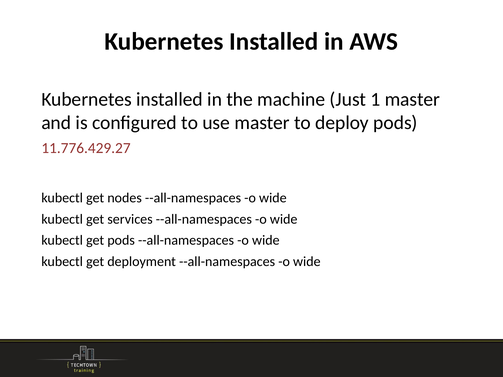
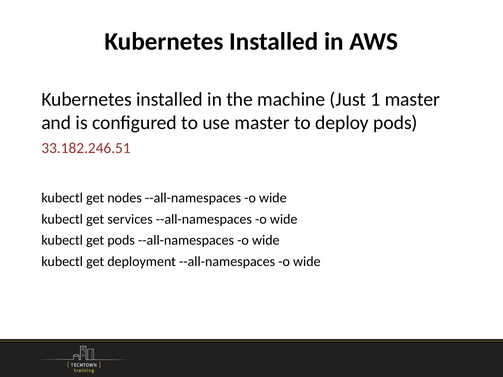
11.776.429.27: 11.776.429.27 -> 33.182.246.51
